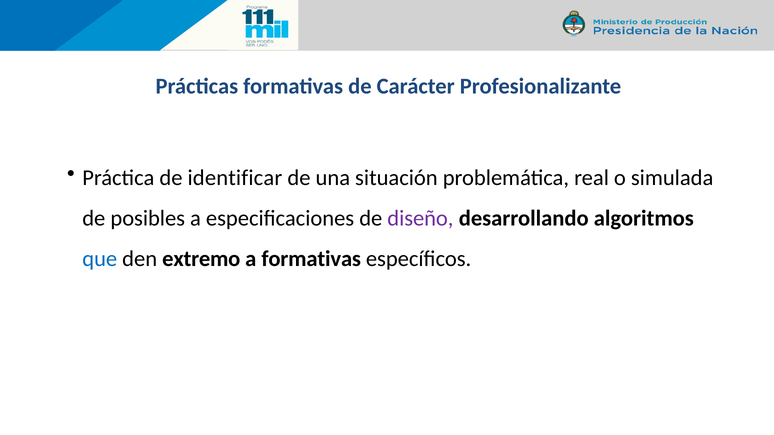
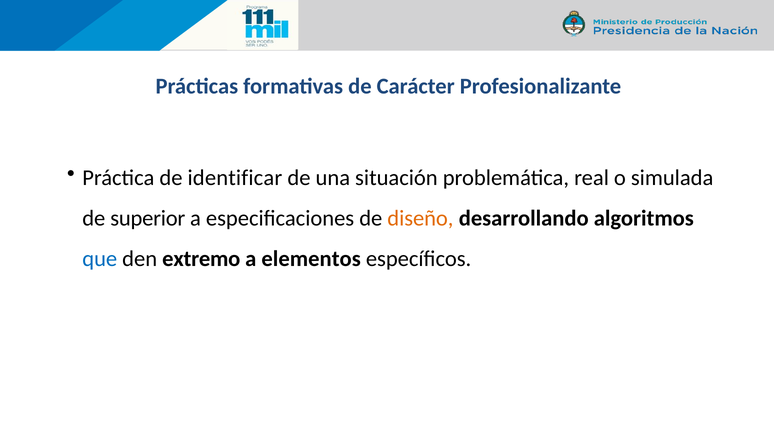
posibles: posibles -> superior
diseño colour: purple -> orange
a formativas: formativas -> elementos
